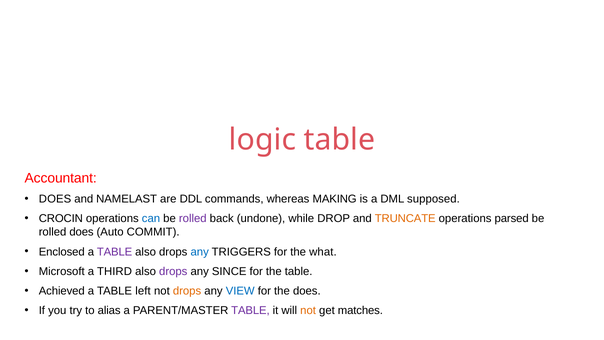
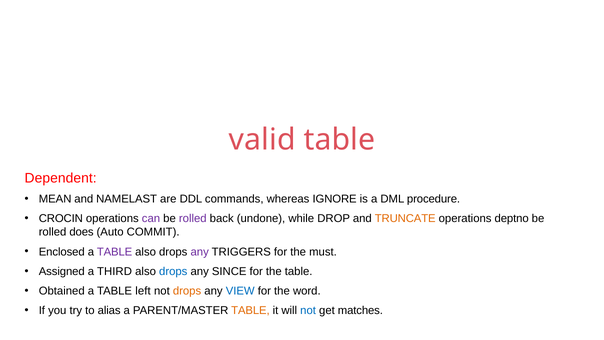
logic: logic -> valid
Accountant: Accountant -> Dependent
DOES at (55, 199): DOES -> MEAN
MAKING: MAKING -> IGNORE
supposed: supposed -> procedure
can colour: blue -> purple
parsed: parsed -> deptno
any at (200, 252) colour: blue -> purple
what: what -> must
Microsoft: Microsoft -> Assigned
drops at (173, 271) colour: purple -> blue
Achieved: Achieved -> Obtained
the does: does -> word
TABLE at (250, 310) colour: purple -> orange
not at (308, 310) colour: orange -> blue
